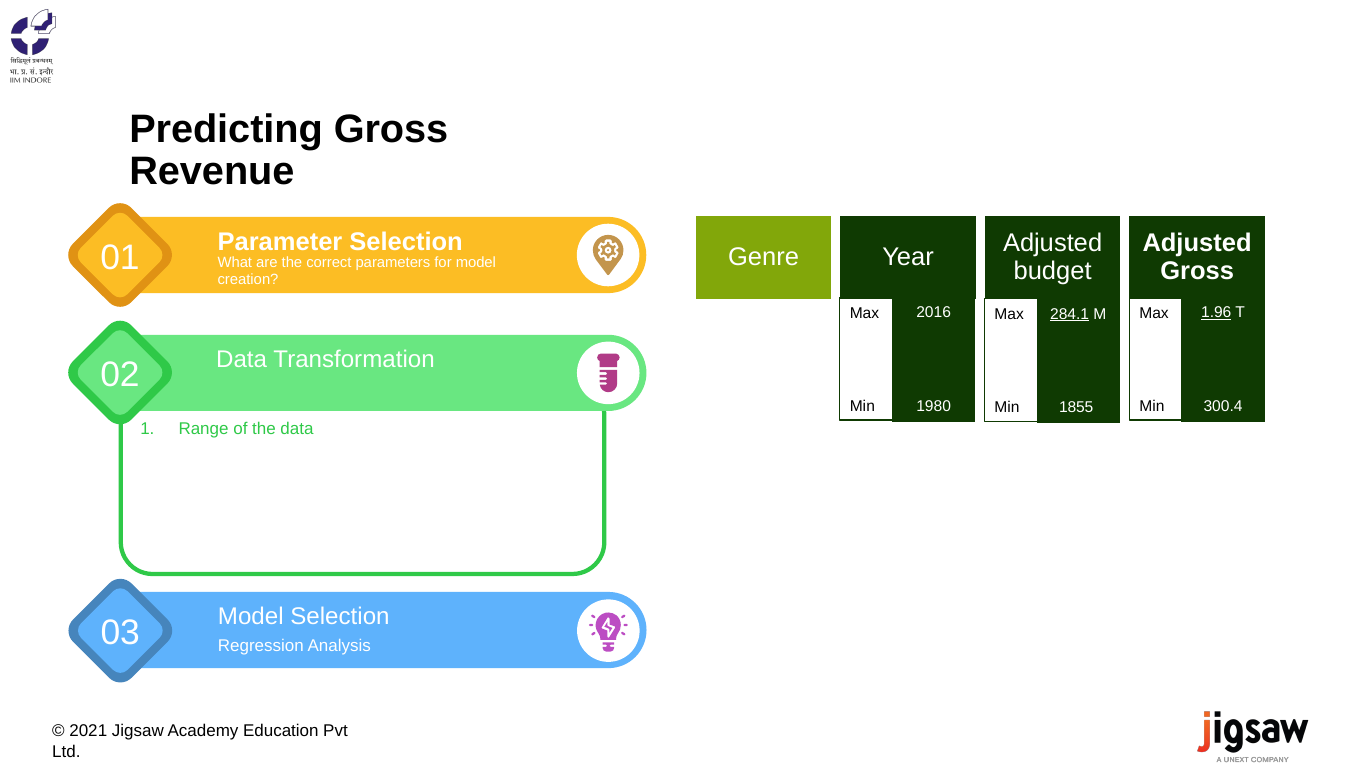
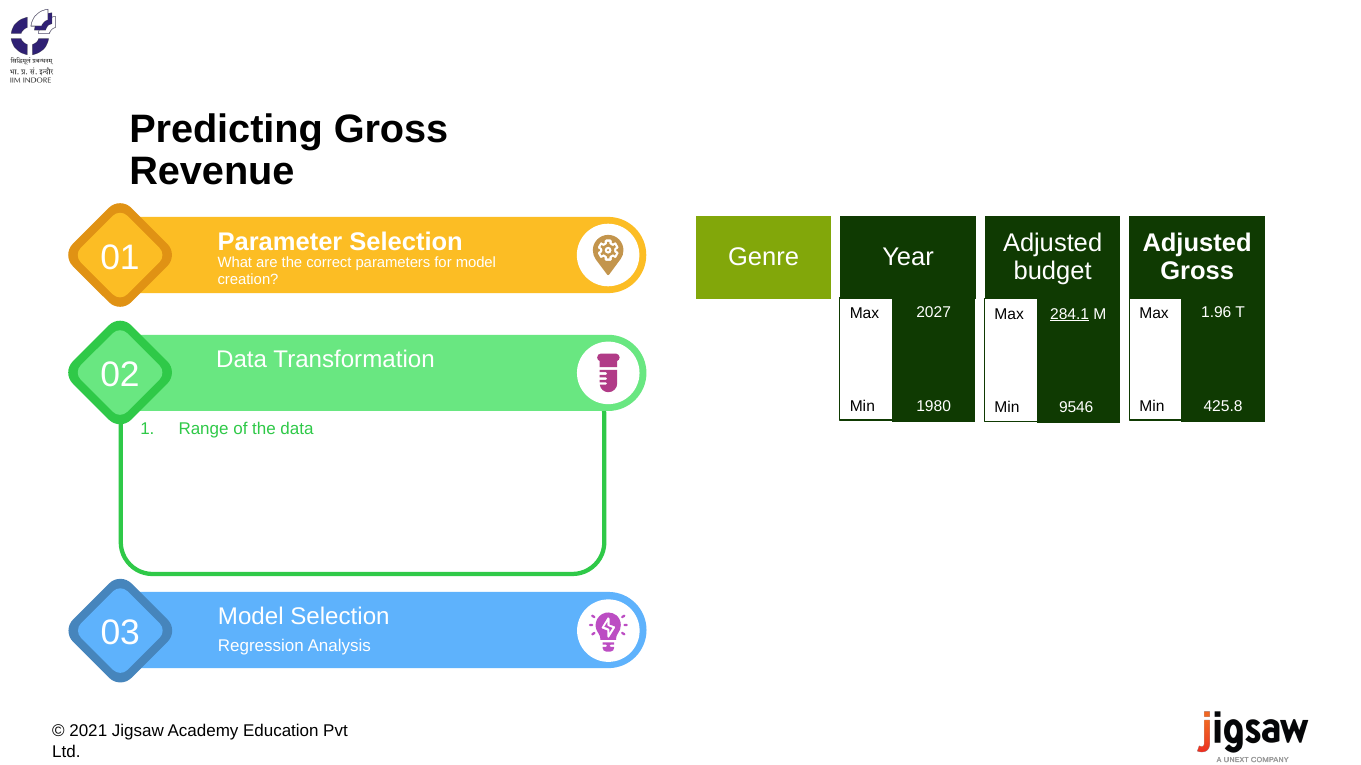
2016: 2016 -> 2027
1.96 underline: present -> none
300.4: 300.4 -> 425.8
1855: 1855 -> 9546
